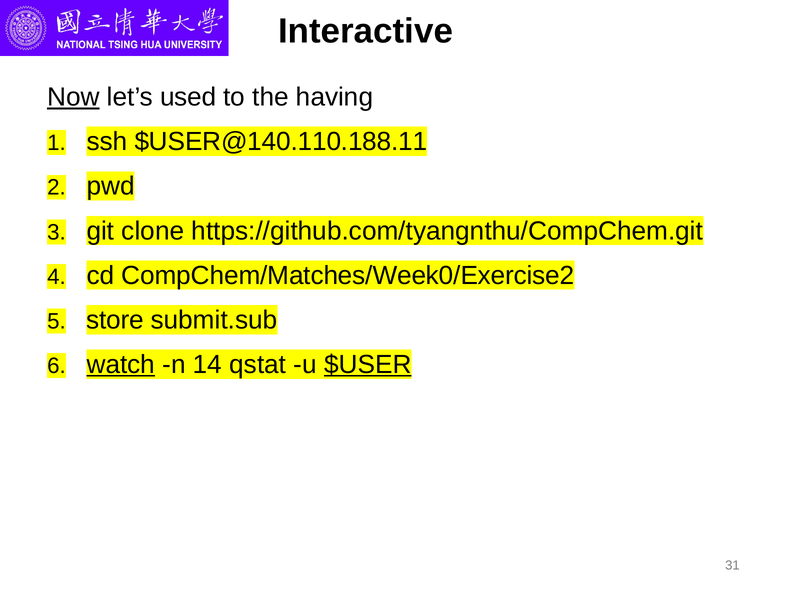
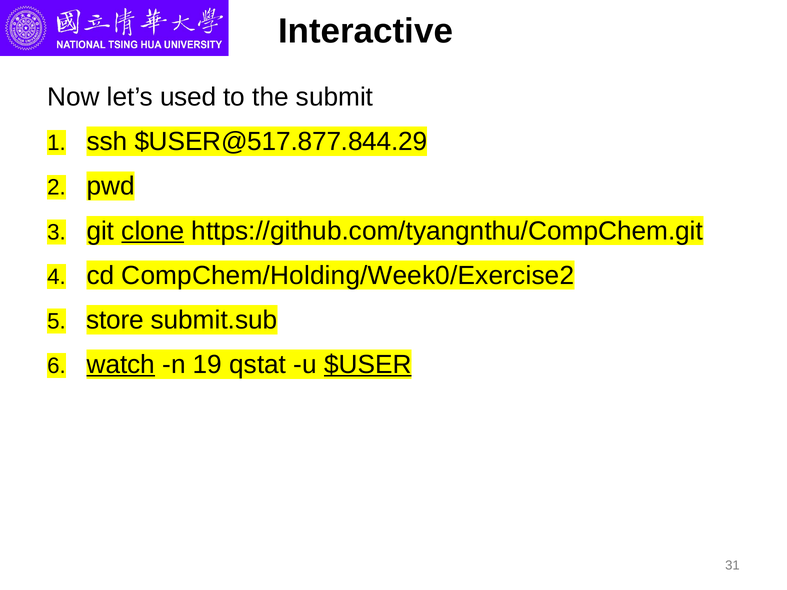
Now underline: present -> none
having: having -> submit
$USER@140.110.188.11: $USER@140.110.188.11 -> $USER@517.877.844.29
clone underline: none -> present
CompChem/Matches/Week0/Exercise2: CompChem/Matches/Week0/Exercise2 -> CompChem/Holding/Week0/Exercise2
14: 14 -> 19
